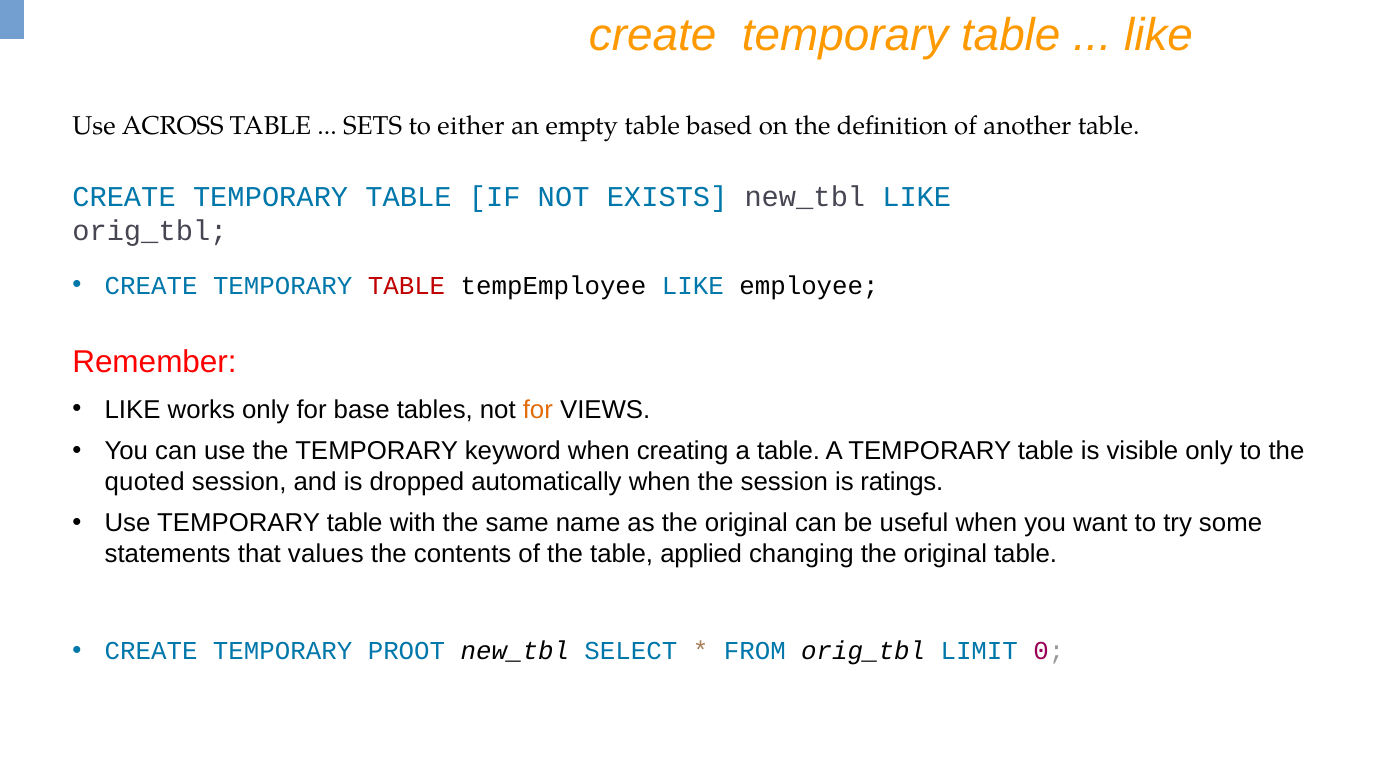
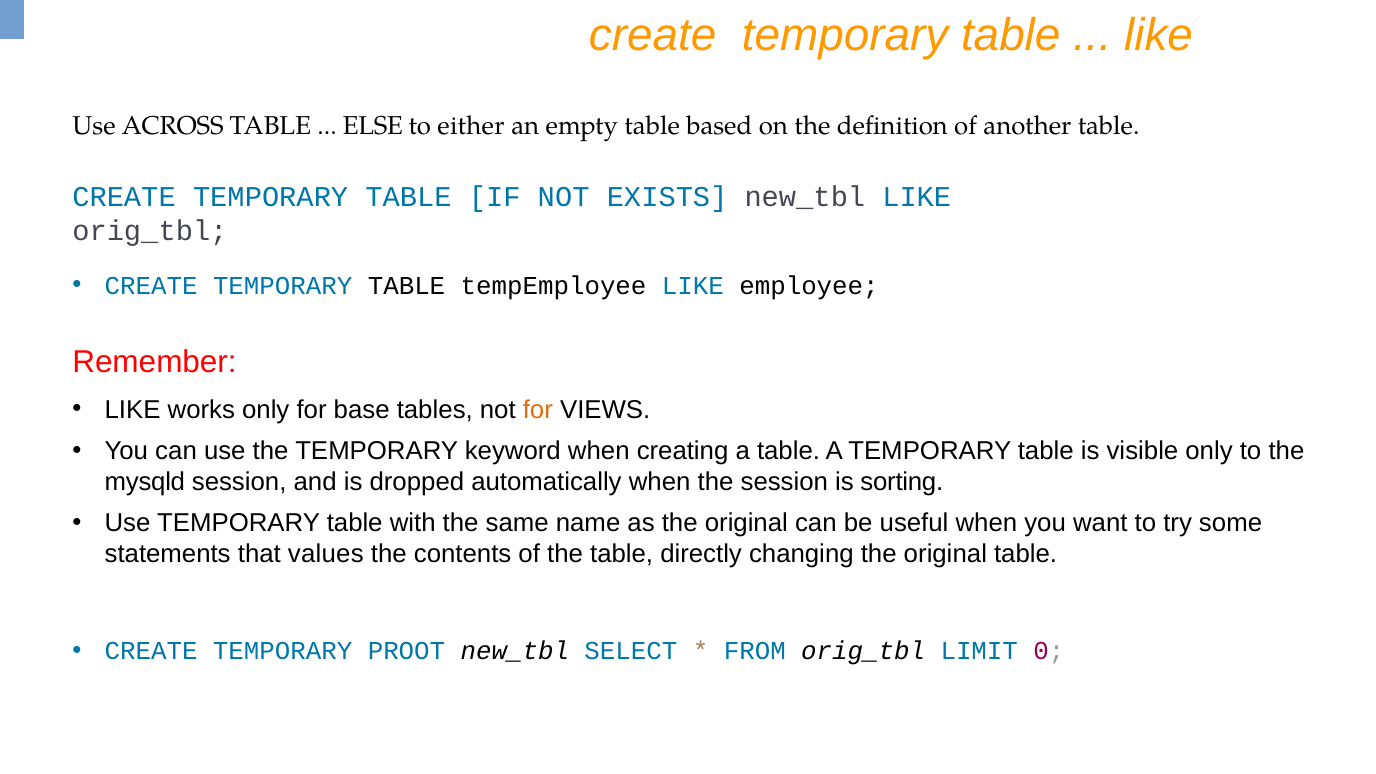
SETS: SETS -> ELSE
TABLE at (407, 286) colour: red -> black
quoted: quoted -> mysqld
ratings: ratings -> sorting
applied: applied -> directly
